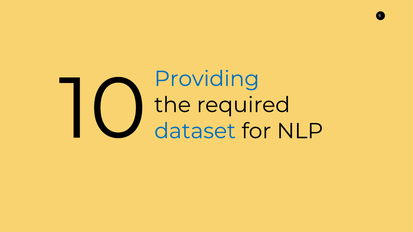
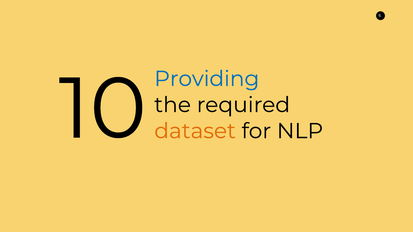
dataset colour: blue -> orange
